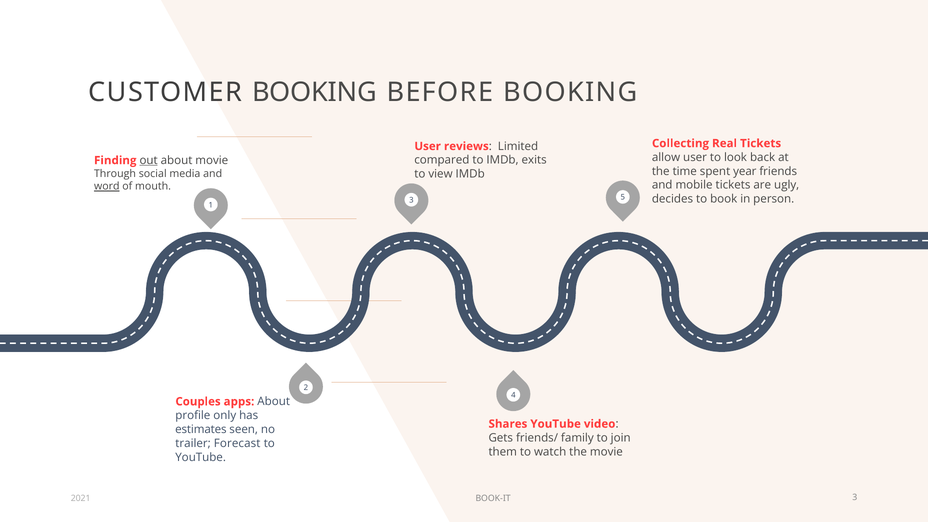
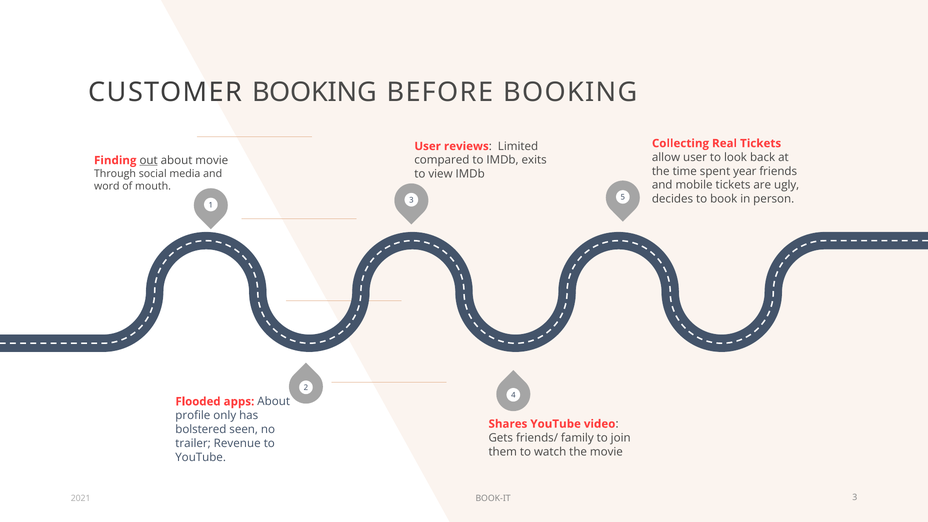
word underline: present -> none
Couples: Couples -> Flooded
estimates: estimates -> bolstered
Forecast: Forecast -> Revenue
